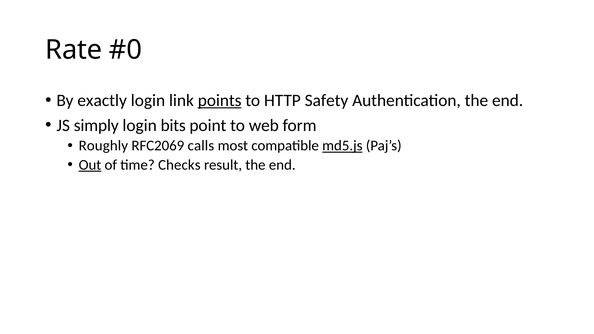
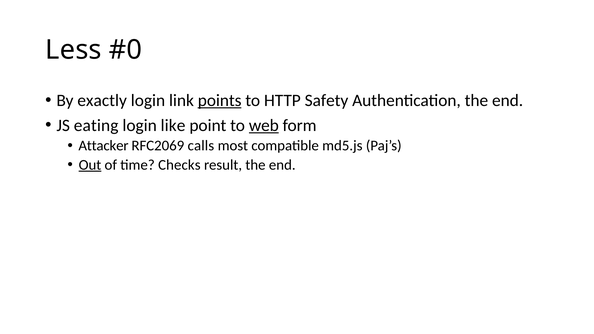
Rate: Rate -> Less
simply: simply -> eating
bits: bits -> like
web underline: none -> present
Roughly: Roughly -> Attacker
md5.js underline: present -> none
